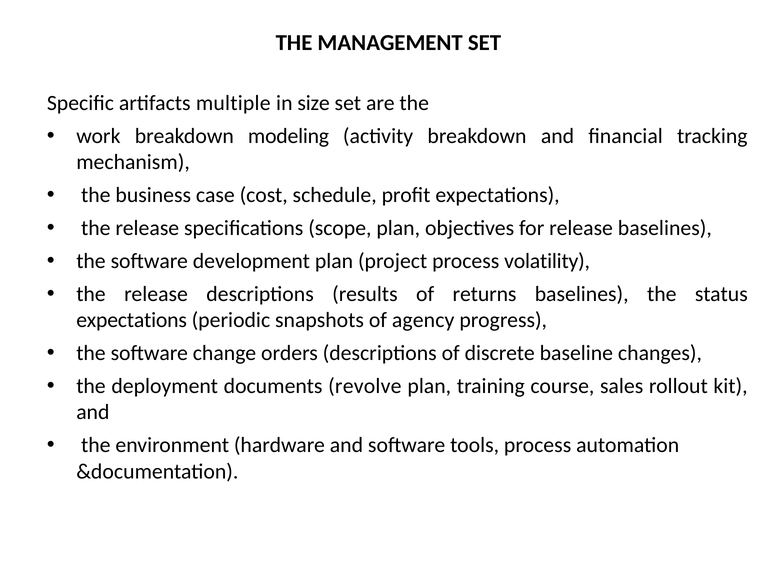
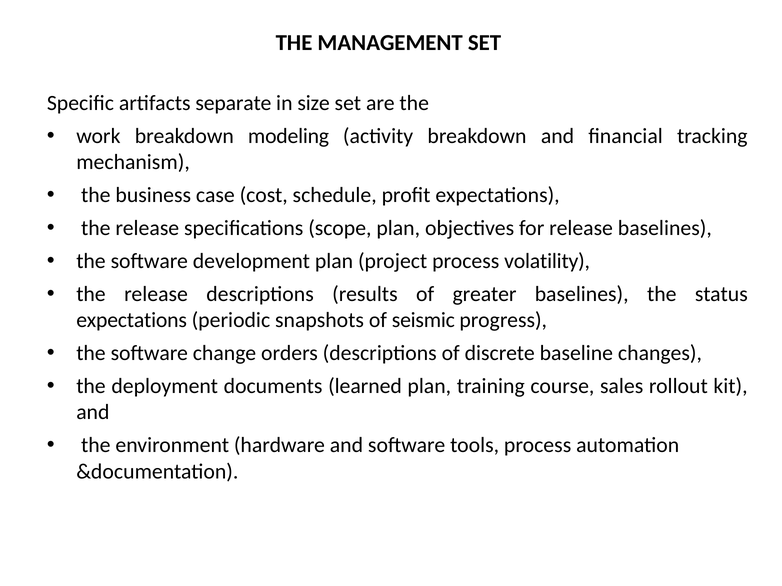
multiple: multiple -> separate
returns: returns -> greater
agency: agency -> seismic
revolve: revolve -> learned
